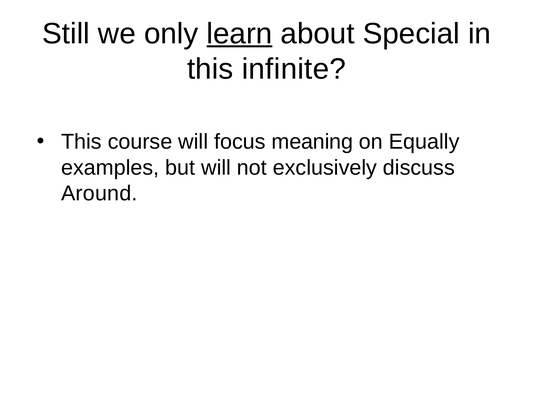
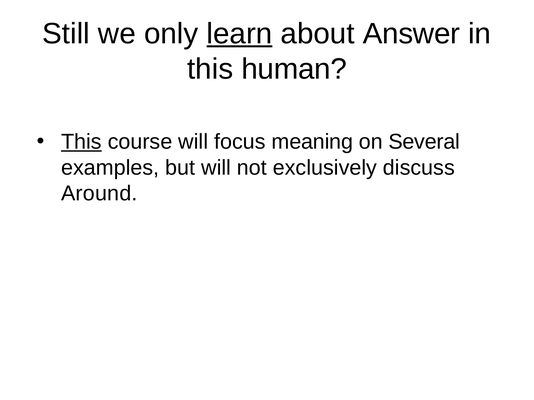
Special: Special -> Answer
infinite: infinite -> human
This at (81, 142) underline: none -> present
Equally: Equally -> Several
